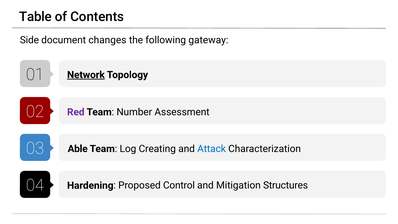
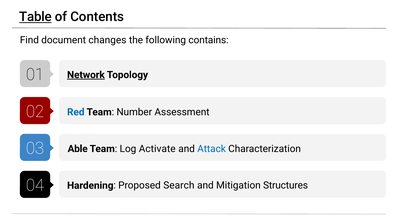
Table underline: none -> present
Side: Side -> Find
gateway: gateway -> contains
Red colour: purple -> blue
Creating: Creating -> Activate
Control: Control -> Search
